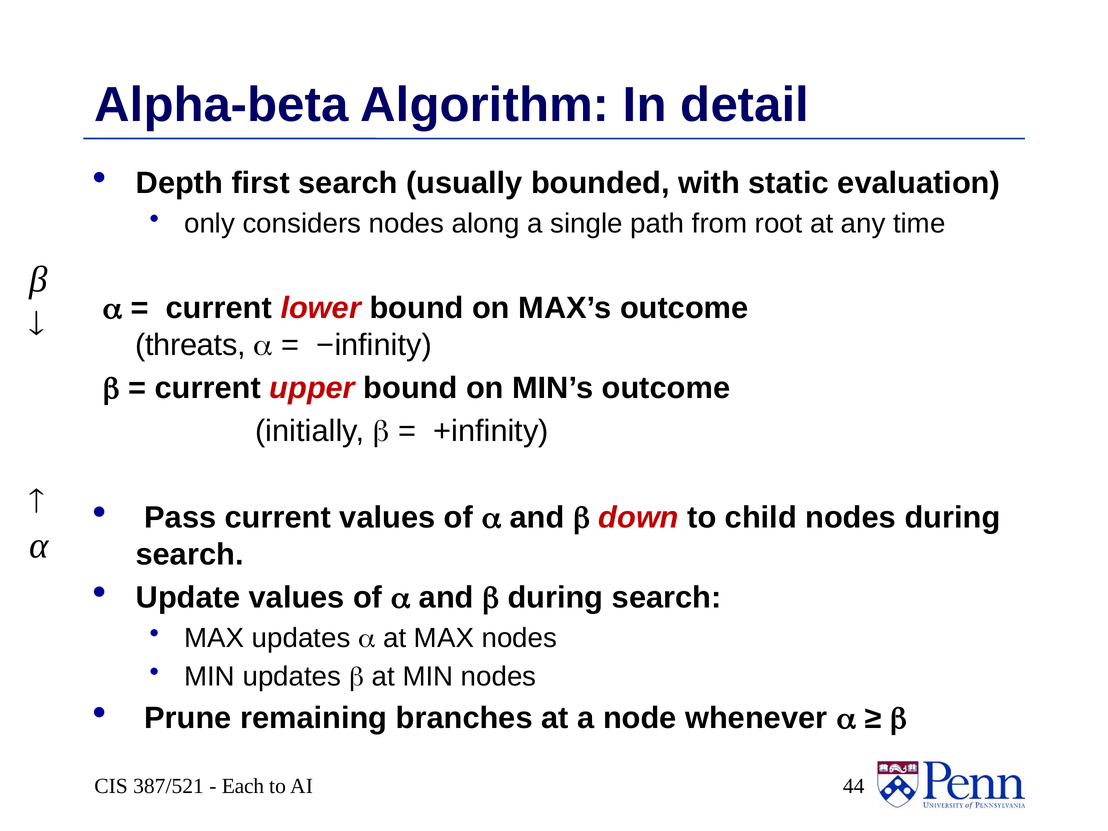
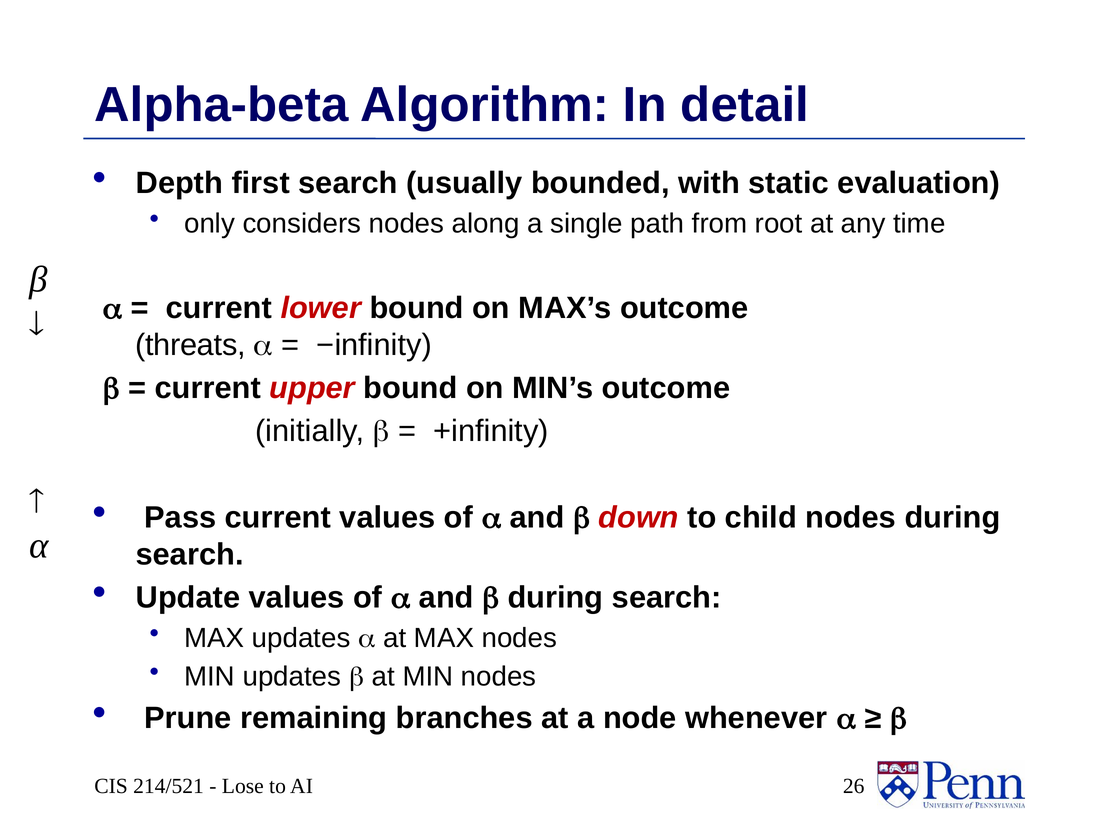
387/521: 387/521 -> 214/521
Each: Each -> Lose
44: 44 -> 26
